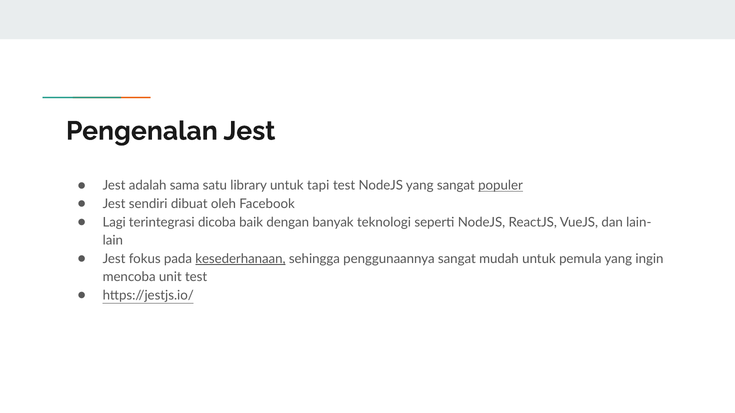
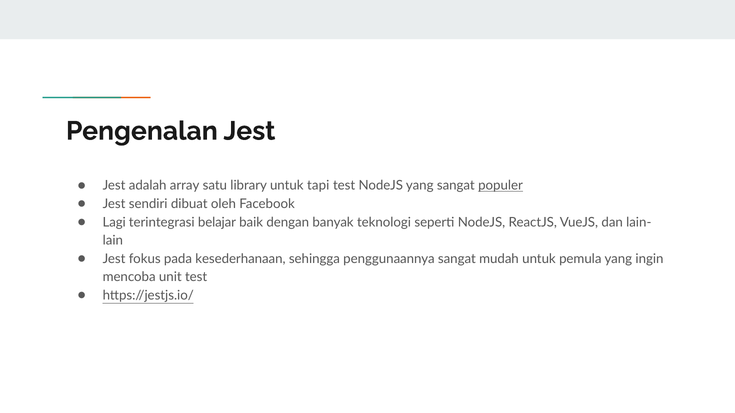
sama: sama -> array
dicoba: dicoba -> belajar
kesederhanaan underline: present -> none
